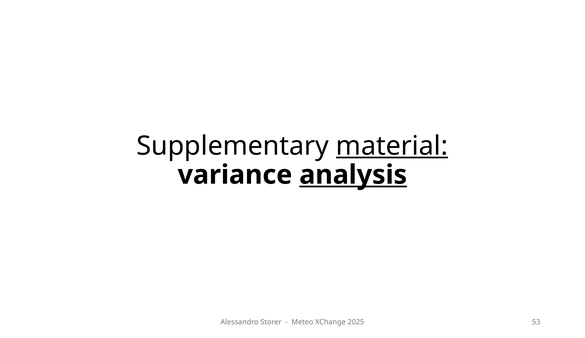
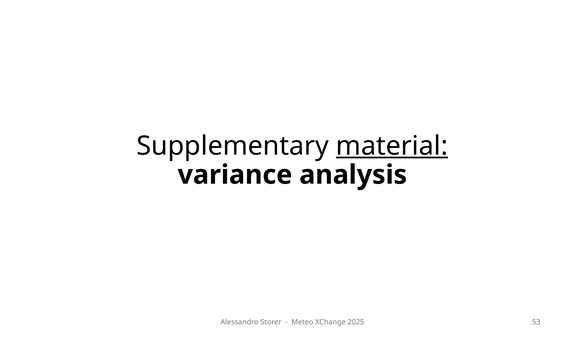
analysis underline: present -> none
